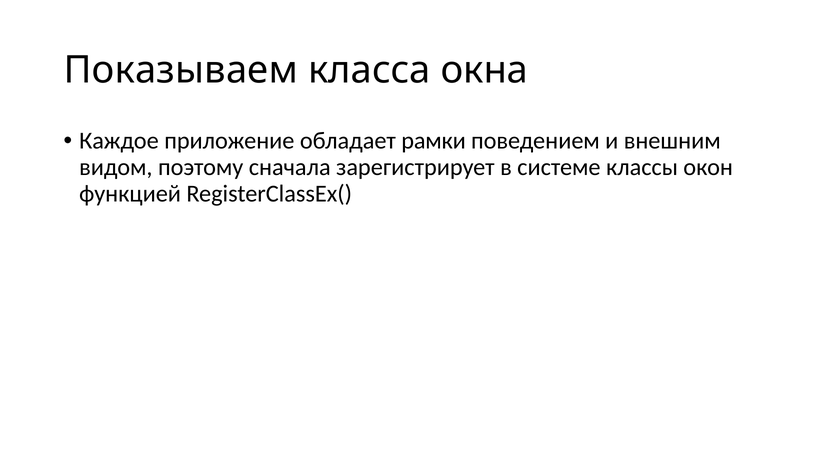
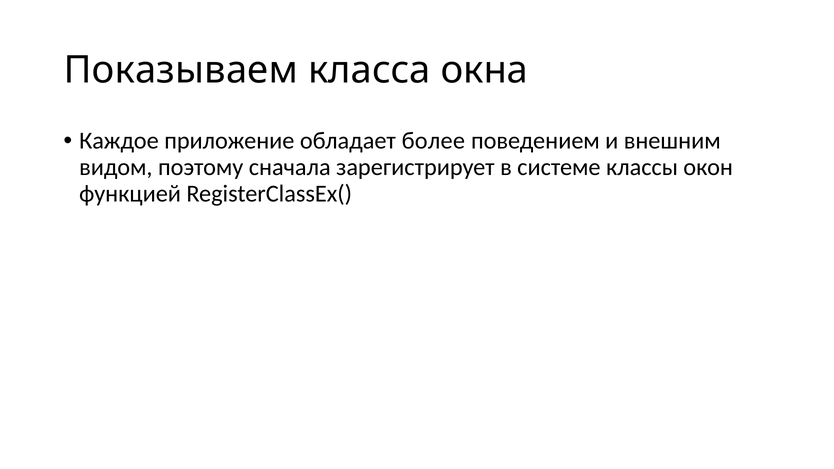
рамки: рамки -> более
